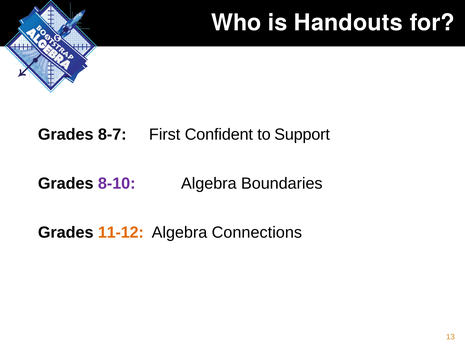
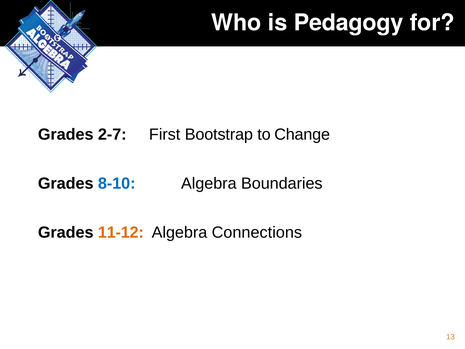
Handouts: Handouts -> Pedagogy
8-7: 8-7 -> 2-7
Confident: Confident -> Bootstrap
Support: Support -> Change
8-10 colour: purple -> blue
